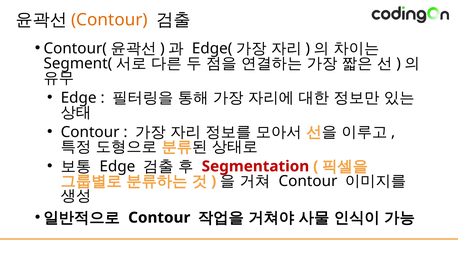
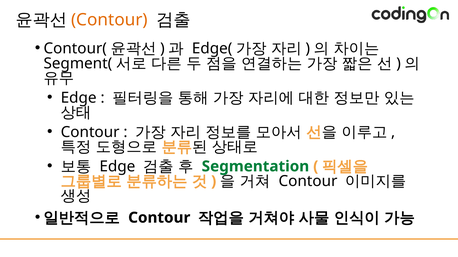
Segmentation colour: red -> green
